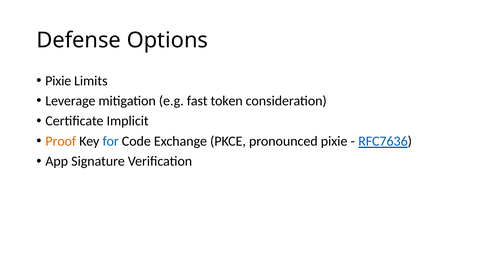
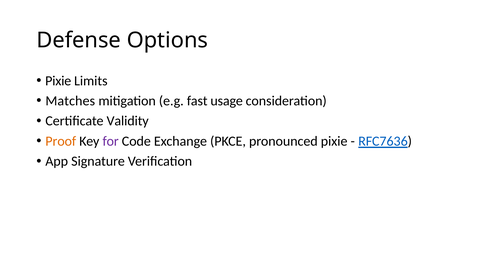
Leverage: Leverage -> Matches
token: token -> usage
Implicit: Implicit -> Validity
for colour: blue -> purple
